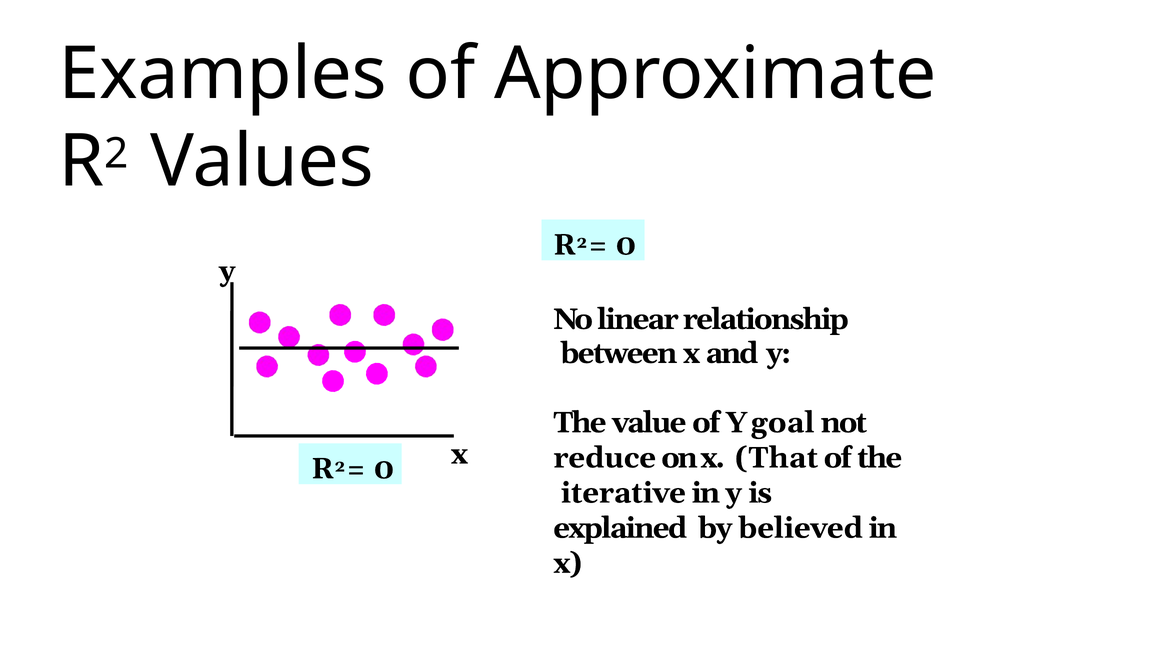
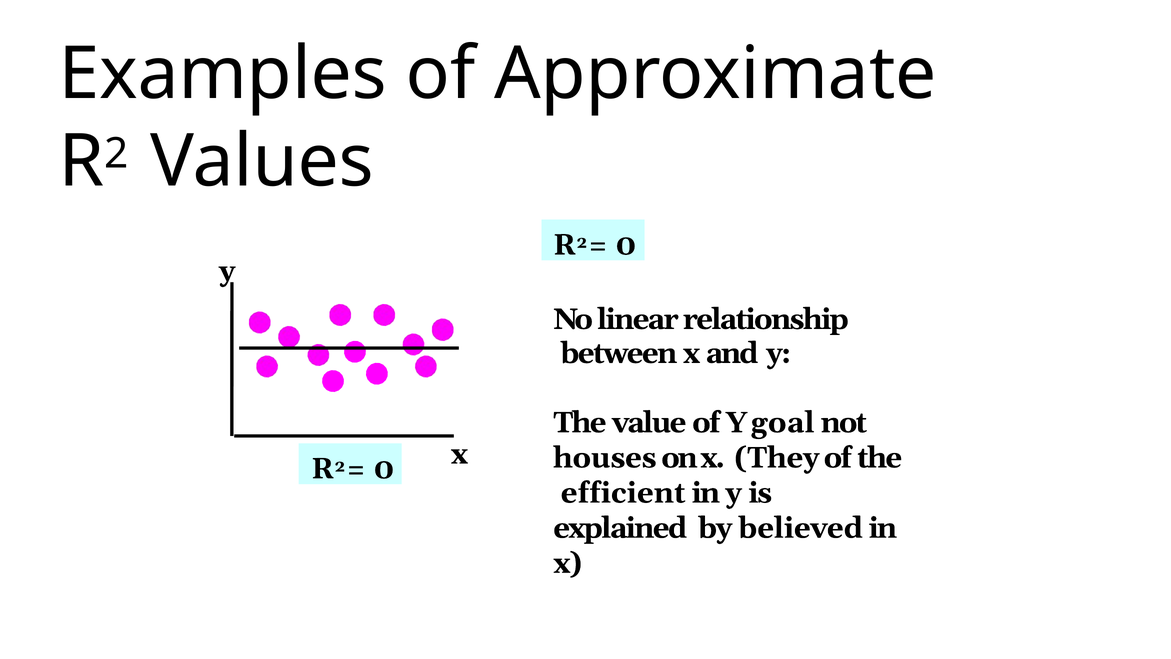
reduce: reduce -> houses
That: That -> They
iterative: iterative -> efficient
